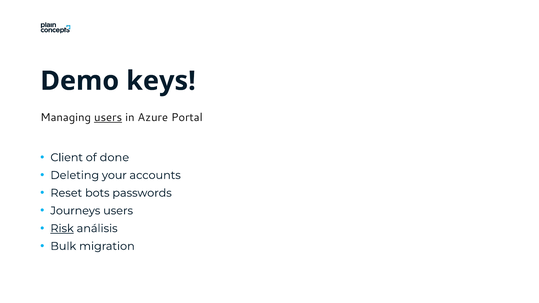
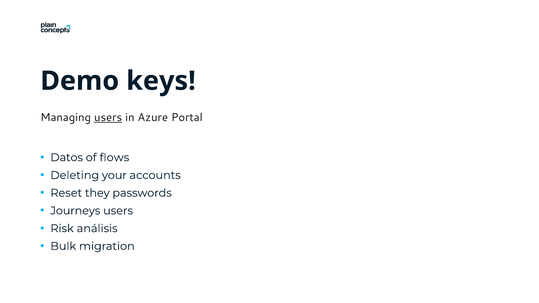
Client: Client -> Datos
done: done -> flows
bots: bots -> they
Risk underline: present -> none
